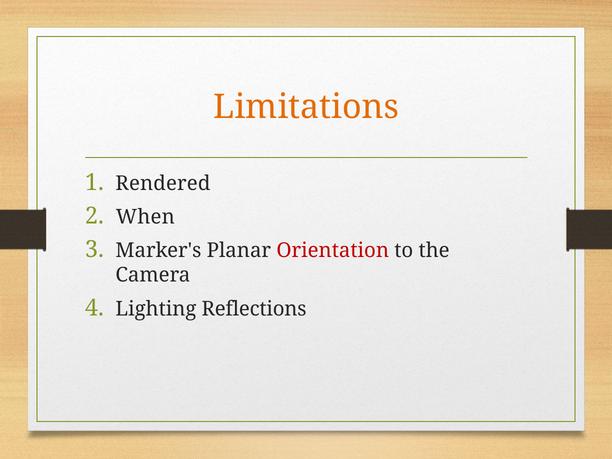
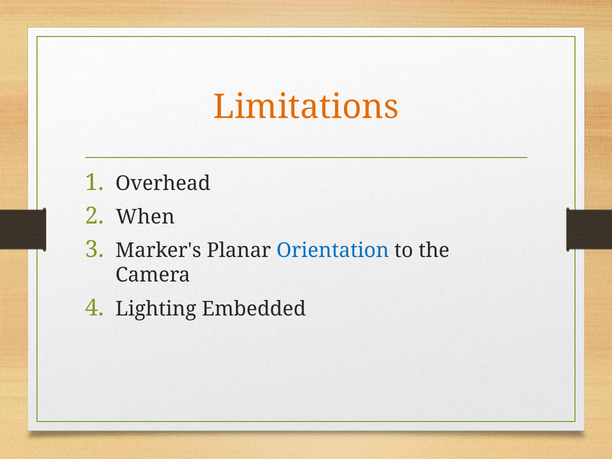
Rendered: Rendered -> Overhead
Orientation colour: red -> blue
Reflections: Reflections -> Embedded
